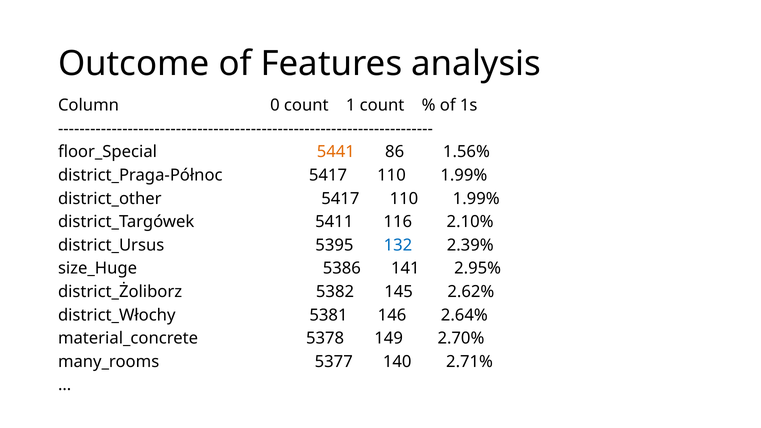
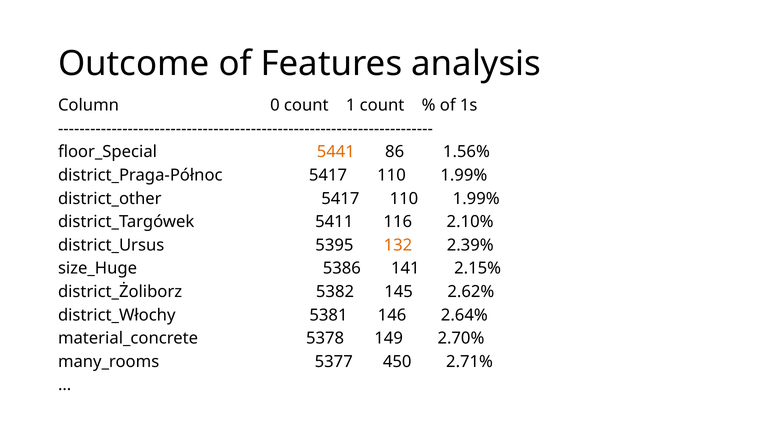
132 colour: blue -> orange
2.95%: 2.95% -> 2.15%
140: 140 -> 450
